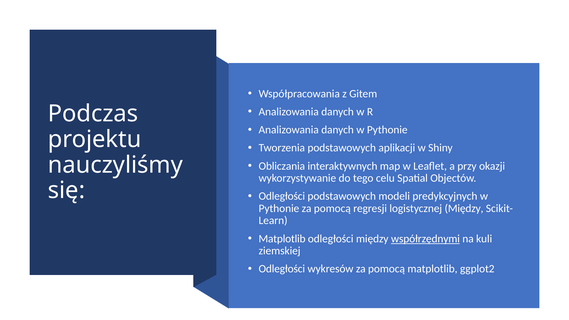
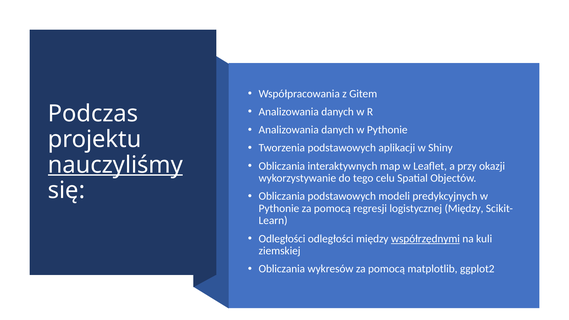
nauczyliśmy underline: none -> present
Odległości at (282, 196): Odległości -> Obliczania
Matplotlib at (282, 239): Matplotlib -> Odległości
Odległości at (282, 269): Odległości -> Obliczania
